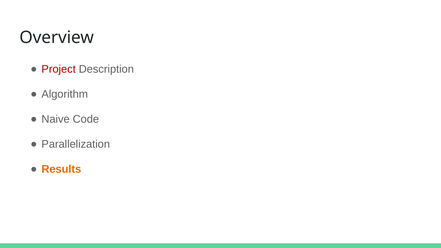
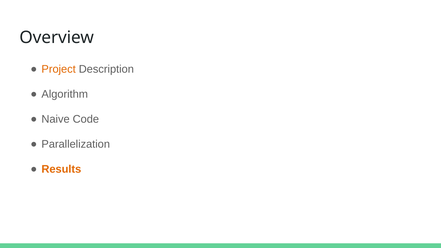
Project colour: red -> orange
